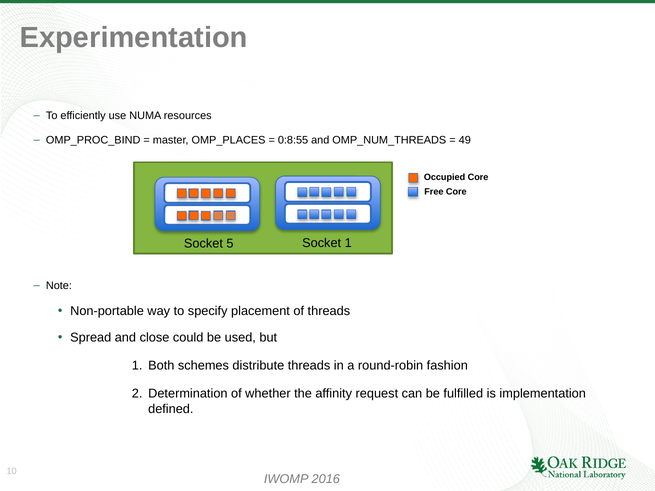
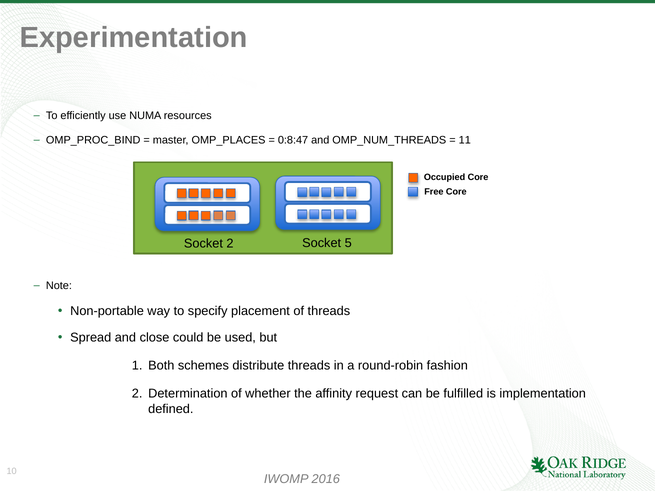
0:8:55: 0:8:55 -> 0:8:47
49: 49 -> 11
Socket 5: 5 -> 2
Socket 1: 1 -> 5
